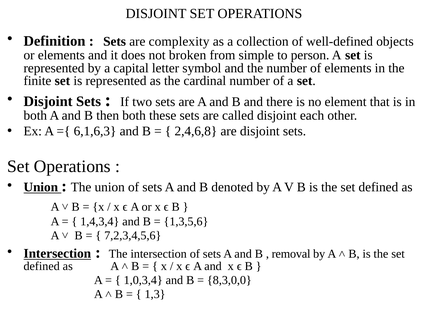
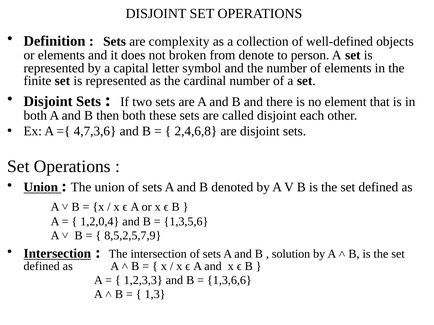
simple: simple -> denote
6,1,6,3: 6,1,6,3 -> 4,7,3,6
1,4,3,4: 1,4,3,4 -> 1,2,0,4
7,2,3,4,5,6: 7,2,3,4,5,6 -> 8,5,2,5,7,9
removal: removal -> solution
1,0,3,4: 1,0,3,4 -> 1,2,3,3
8,3,0,0: 8,3,0,0 -> 1,3,6,6
